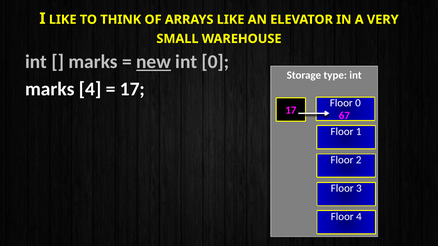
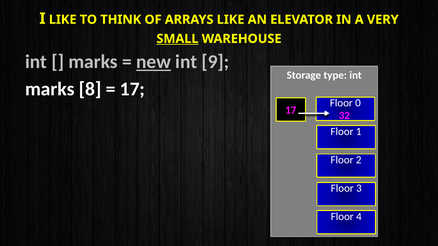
SMALL underline: none -> present
int 0: 0 -> 9
marks 4: 4 -> 8
67: 67 -> 32
